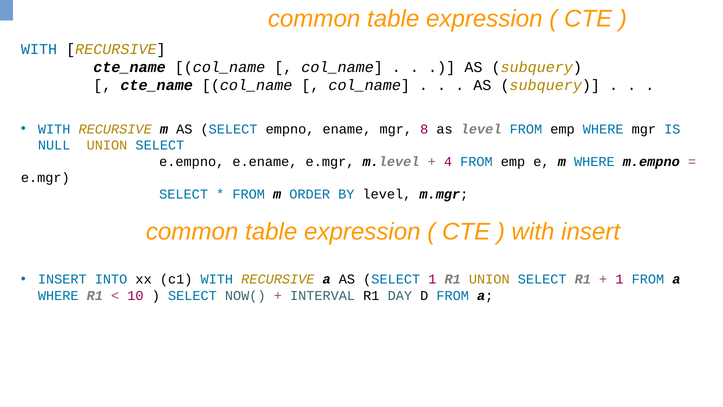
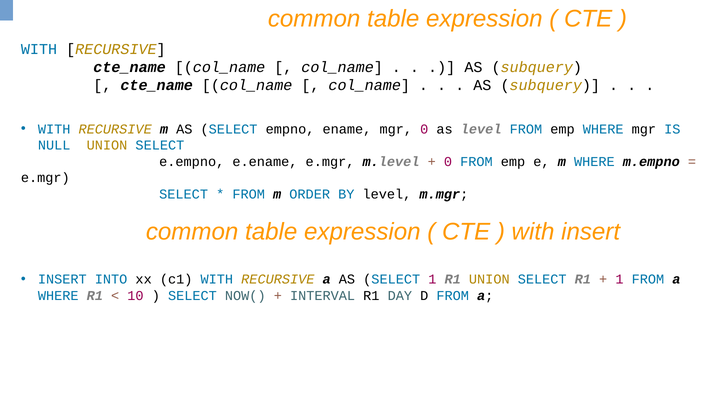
mgr 8: 8 -> 0
4 at (448, 162): 4 -> 0
